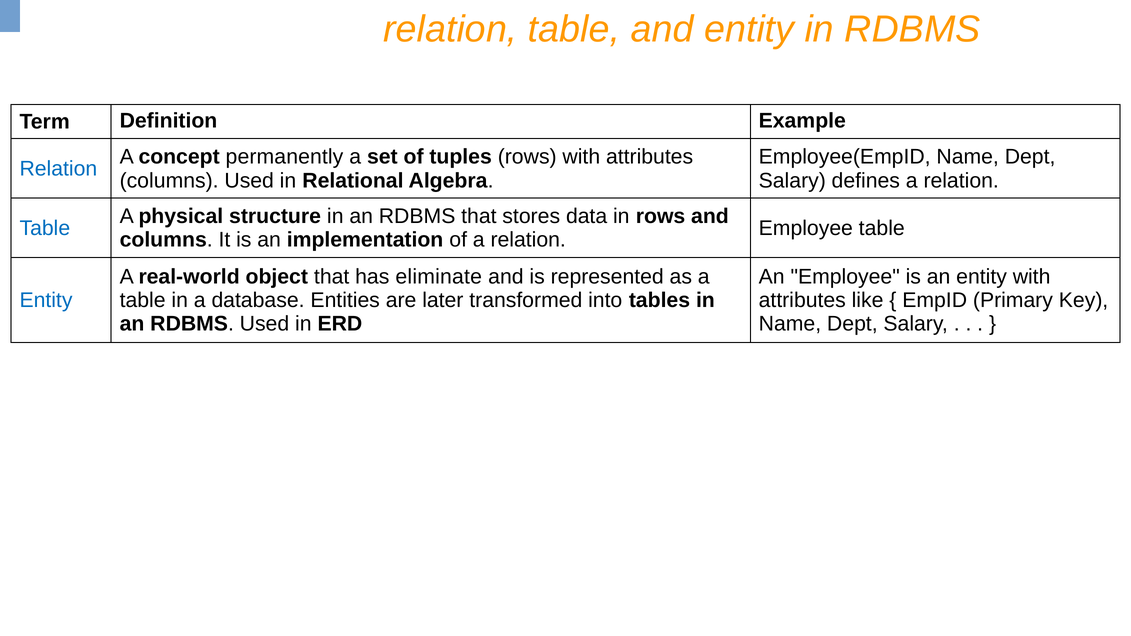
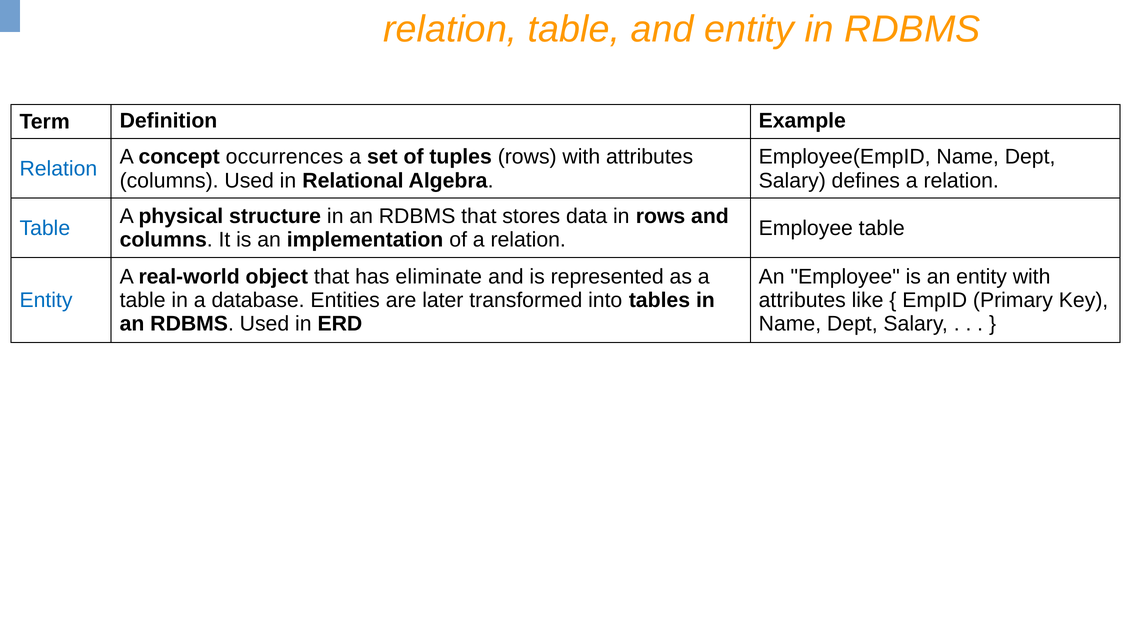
permanently: permanently -> occurrences
